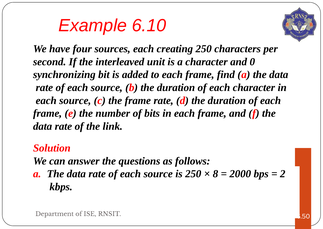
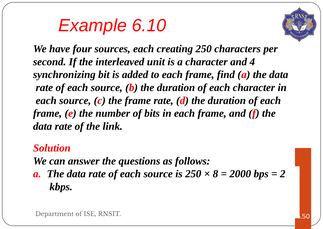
0: 0 -> 4
